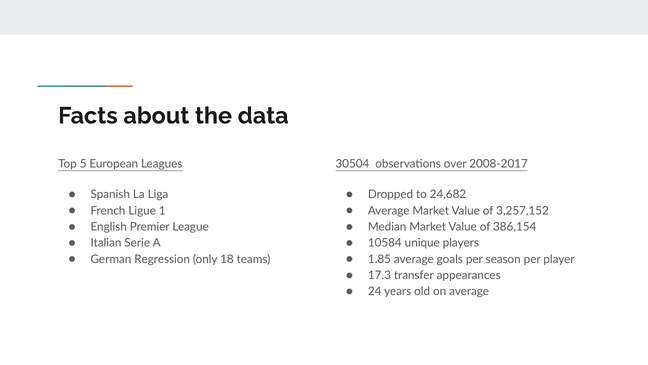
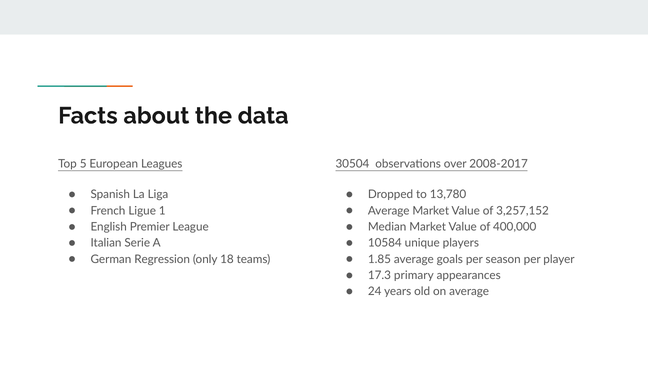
24,682: 24,682 -> 13,780
386,154: 386,154 -> 400,000
transfer: transfer -> primary
